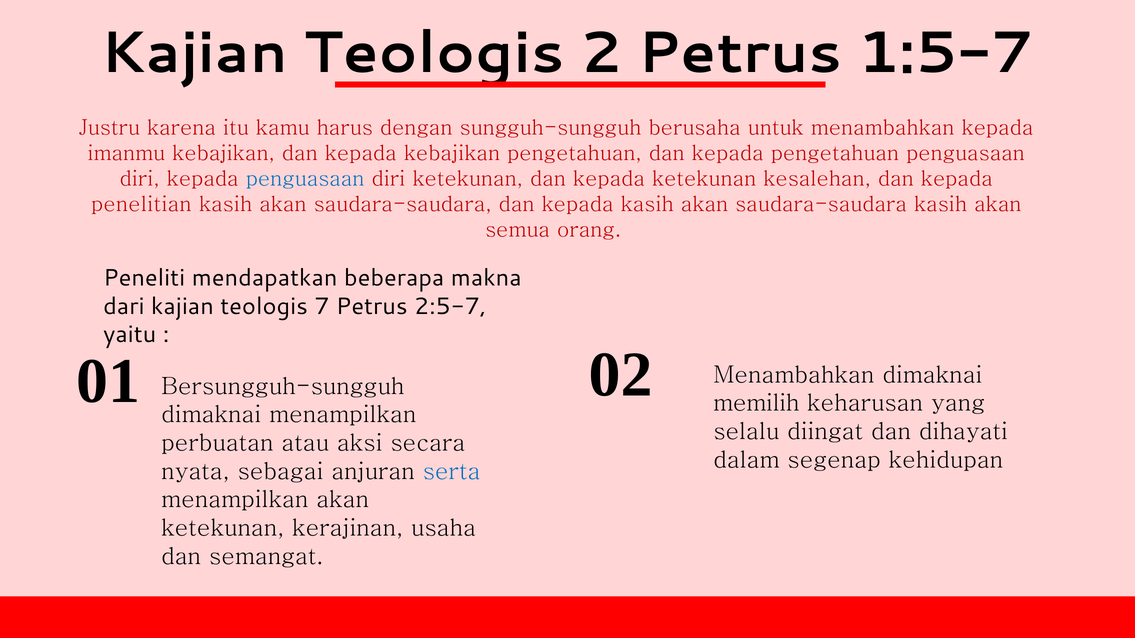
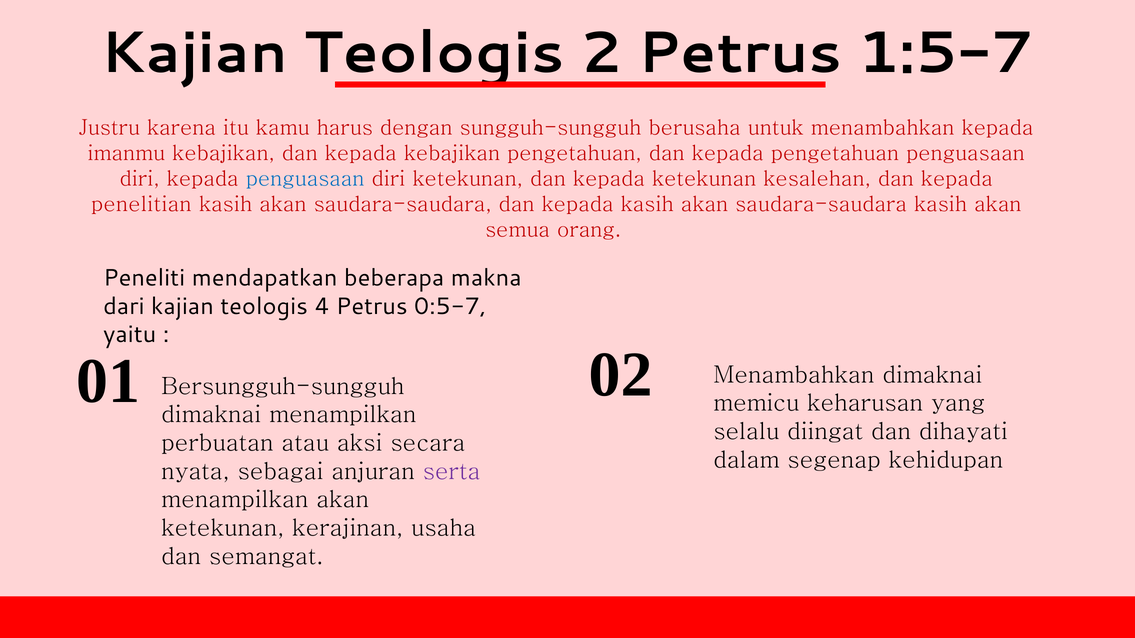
7: 7 -> 4
2:5-7: 2:5-7 -> 0:5-7
memilih: memilih -> memicu
serta colour: blue -> purple
